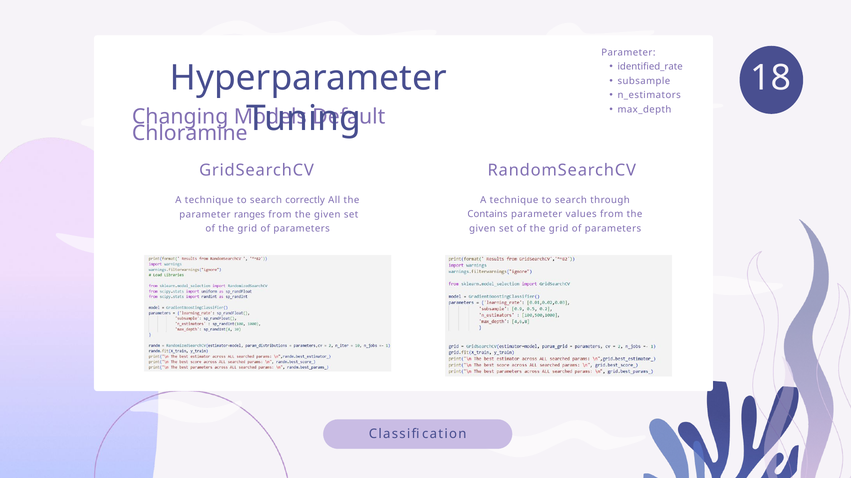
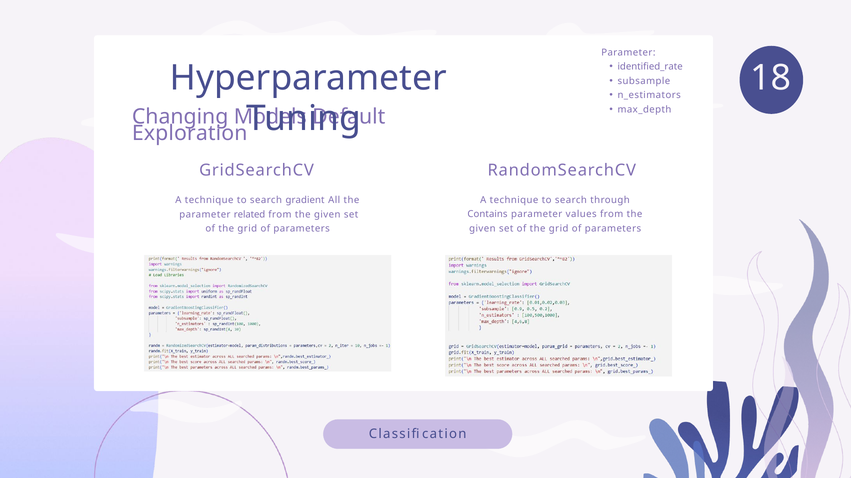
Chloramine: Chloramine -> Exploration
correctly: correctly -> gradient
ranges: ranges -> related
